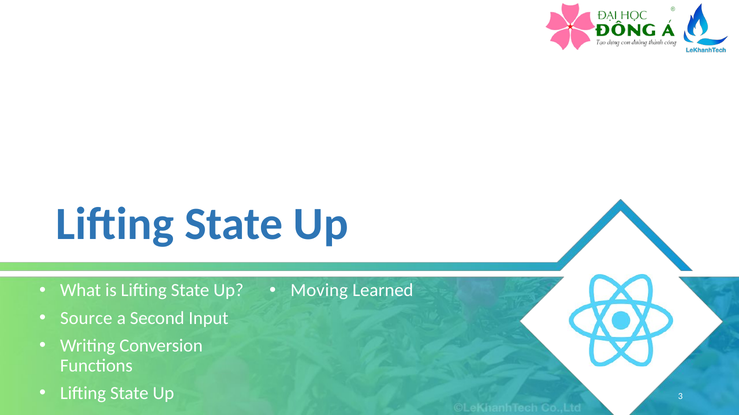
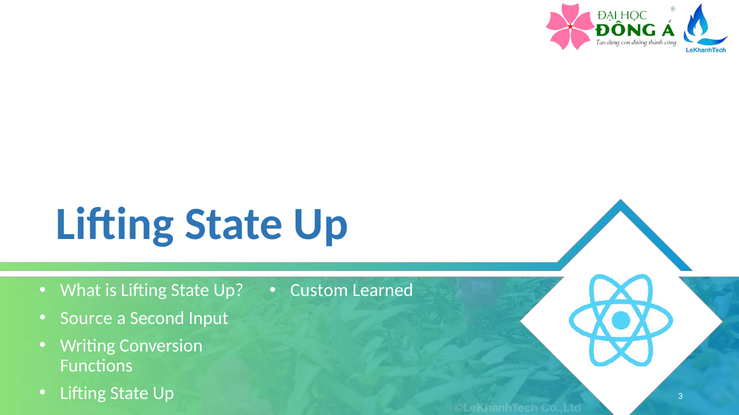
Moving: Moving -> Custom
